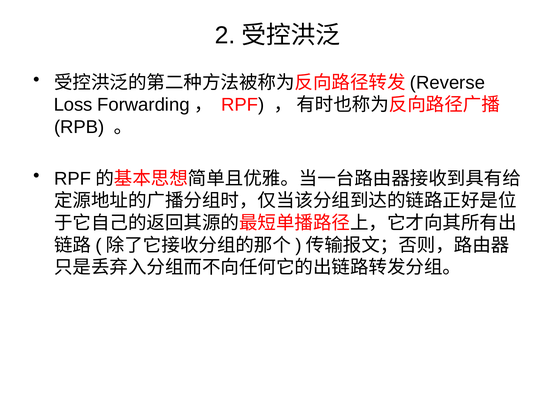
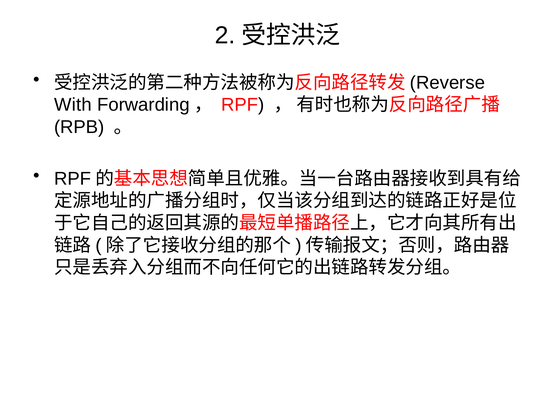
Loss: Loss -> With
